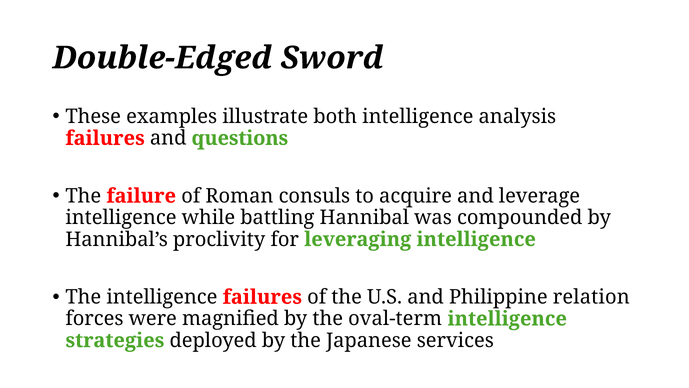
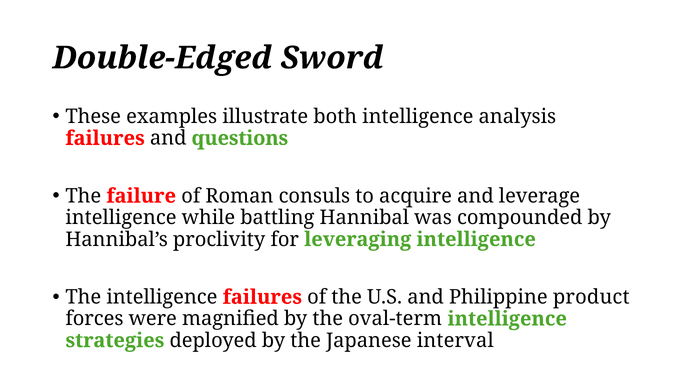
relation: relation -> product
services: services -> interval
